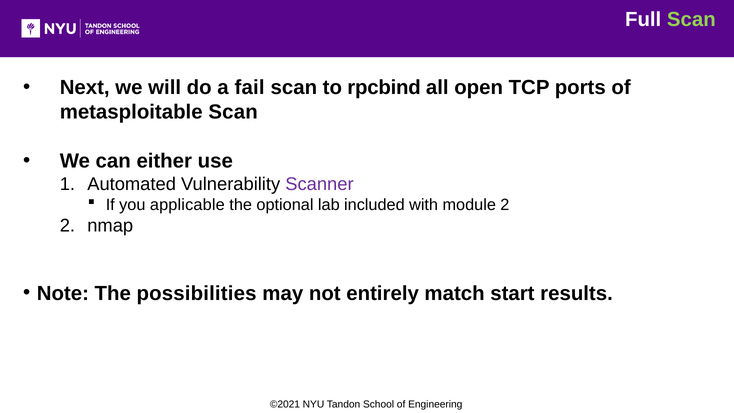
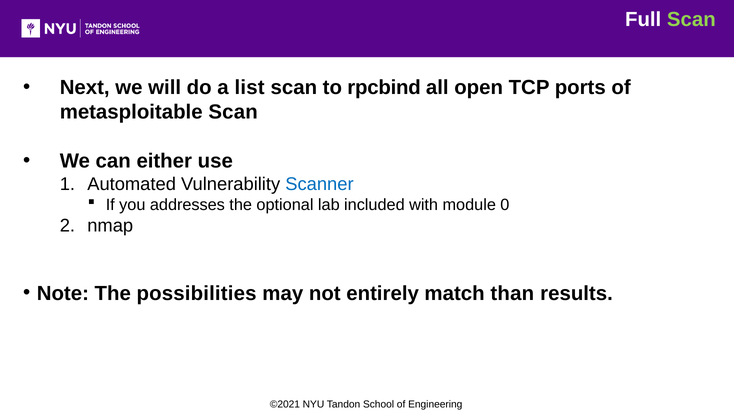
fail: fail -> list
Scanner colour: purple -> blue
applicable: applicable -> addresses
module 2: 2 -> 0
start: start -> than
